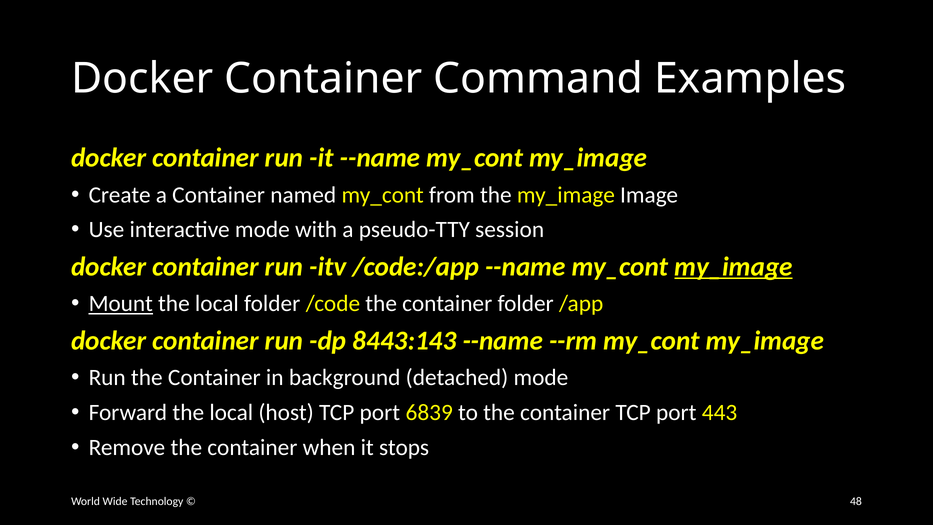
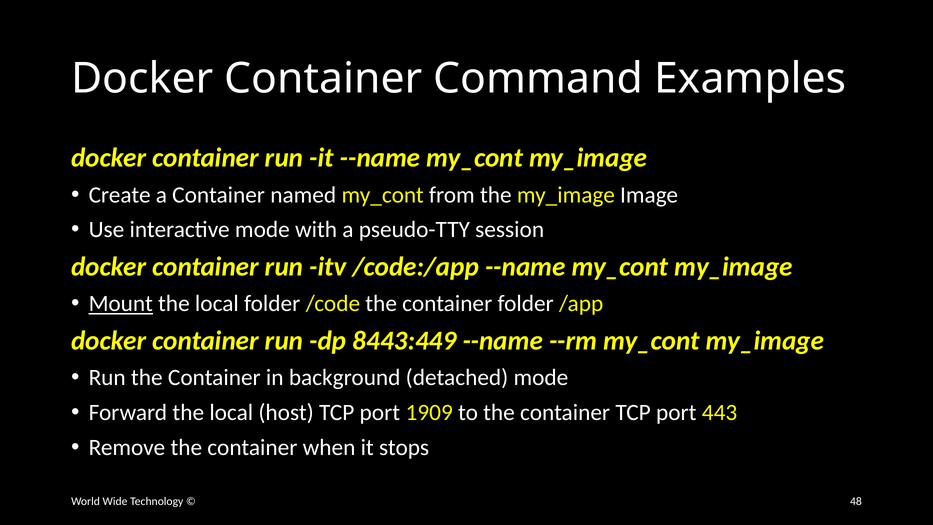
my_image at (734, 267) underline: present -> none
8443:143: 8443:143 -> 8443:449
6839: 6839 -> 1909
